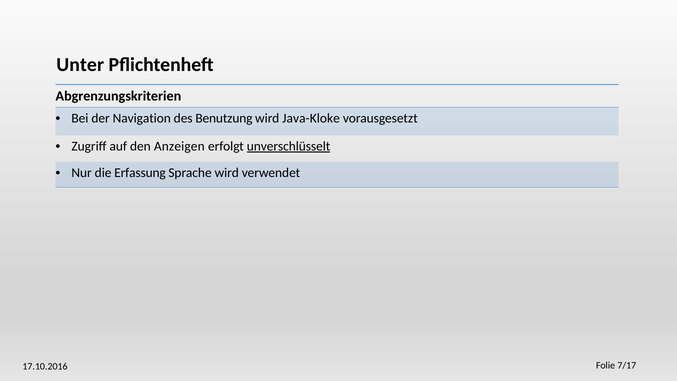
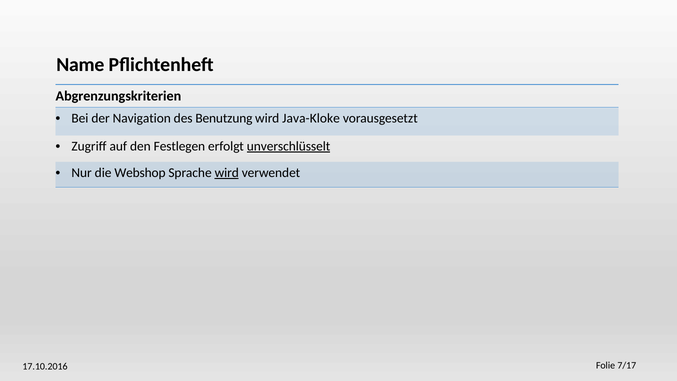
Unter: Unter -> Name
Anzeigen: Anzeigen -> Festlegen
Erfassung: Erfassung -> Webshop
wird at (227, 173) underline: none -> present
